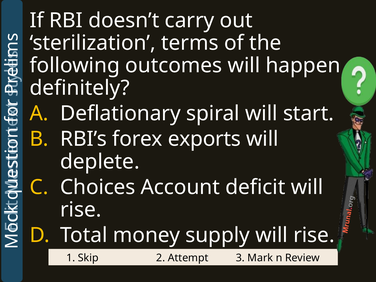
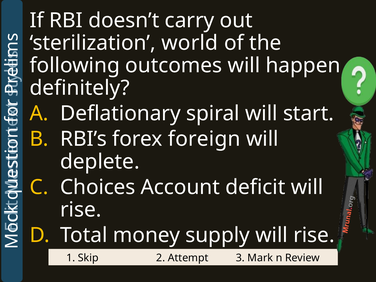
terms: terms -> world
exports: exports -> foreign
